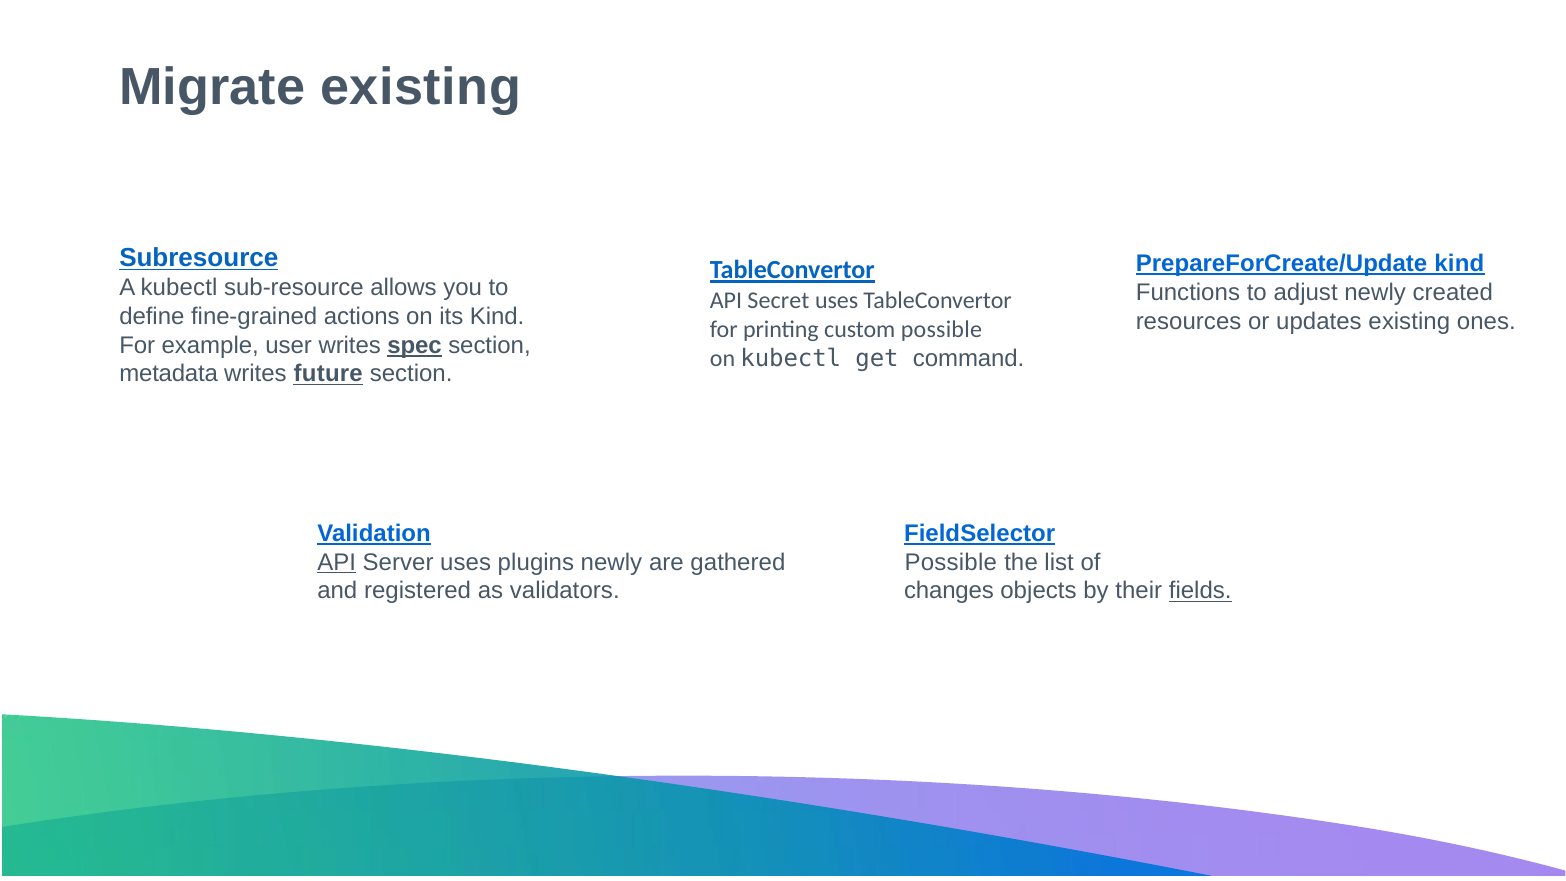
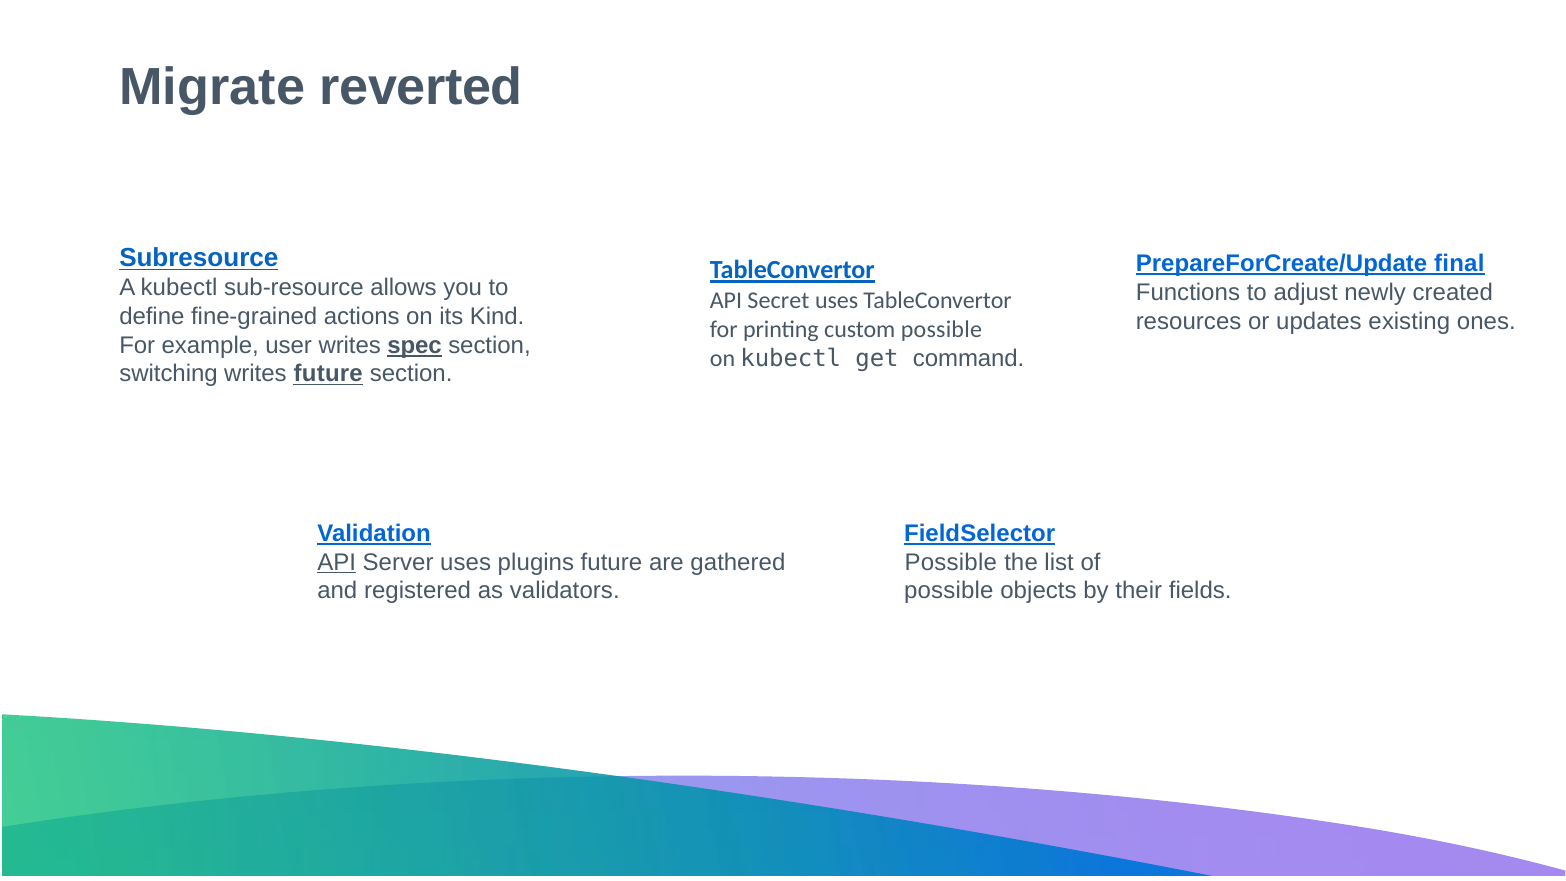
Migrate existing: existing -> reverted
PrepareForCreate/Update kind: kind -> final
metadata: metadata -> switching
plugins newly: newly -> future
changes at (949, 591): changes -> possible
fields underline: present -> none
